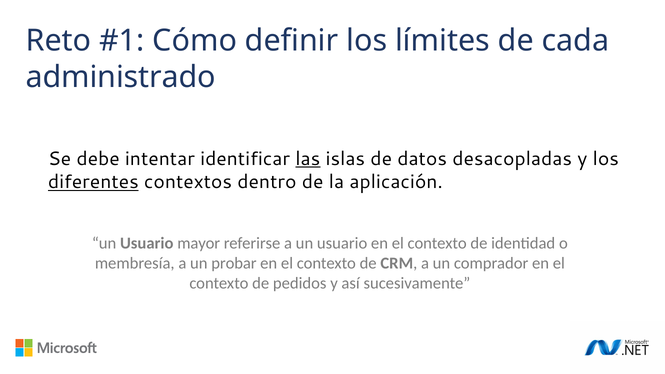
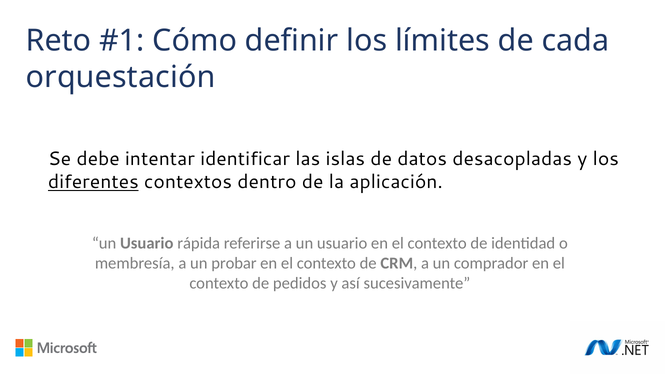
administrado: administrado -> orquestación
las underline: present -> none
mayor: mayor -> rápida
